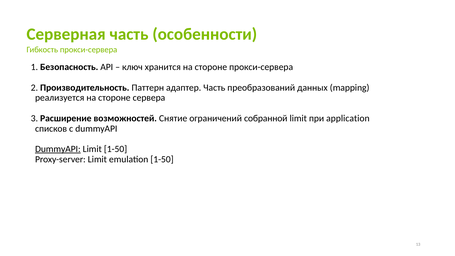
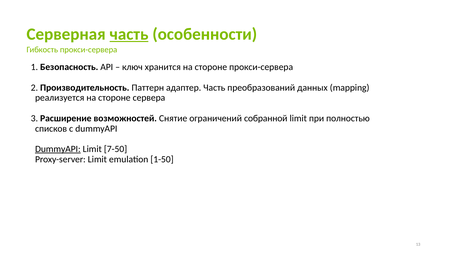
часть at (129, 34) underline: none -> present
application: application -> полностью
Limit 1-50: 1-50 -> 7-50
